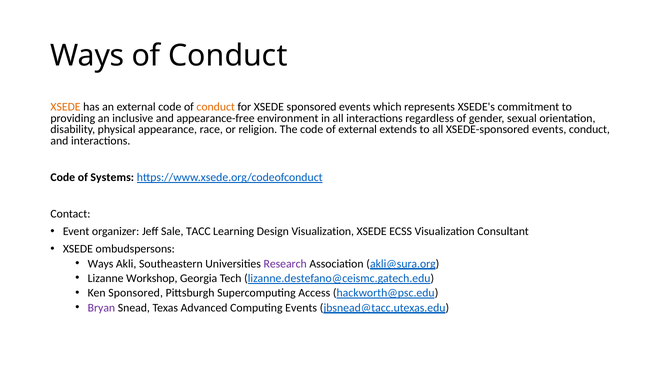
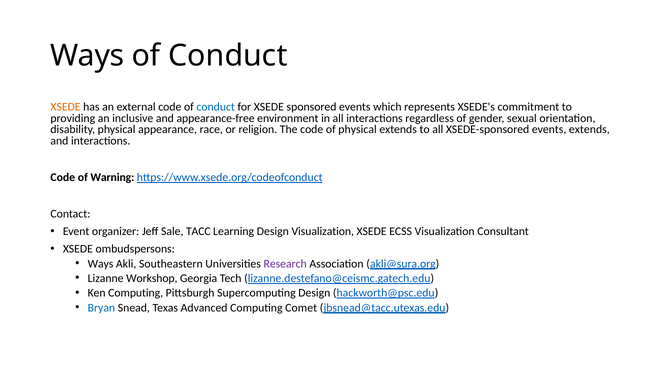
conduct at (216, 107) colour: orange -> blue
of external: external -> physical
events conduct: conduct -> extends
Systems: Systems -> Warning
Ken Sponsored: Sponsored -> Computing
Supercomputing Access: Access -> Design
Bryan colour: purple -> blue
Computing Events: Events -> Comet
